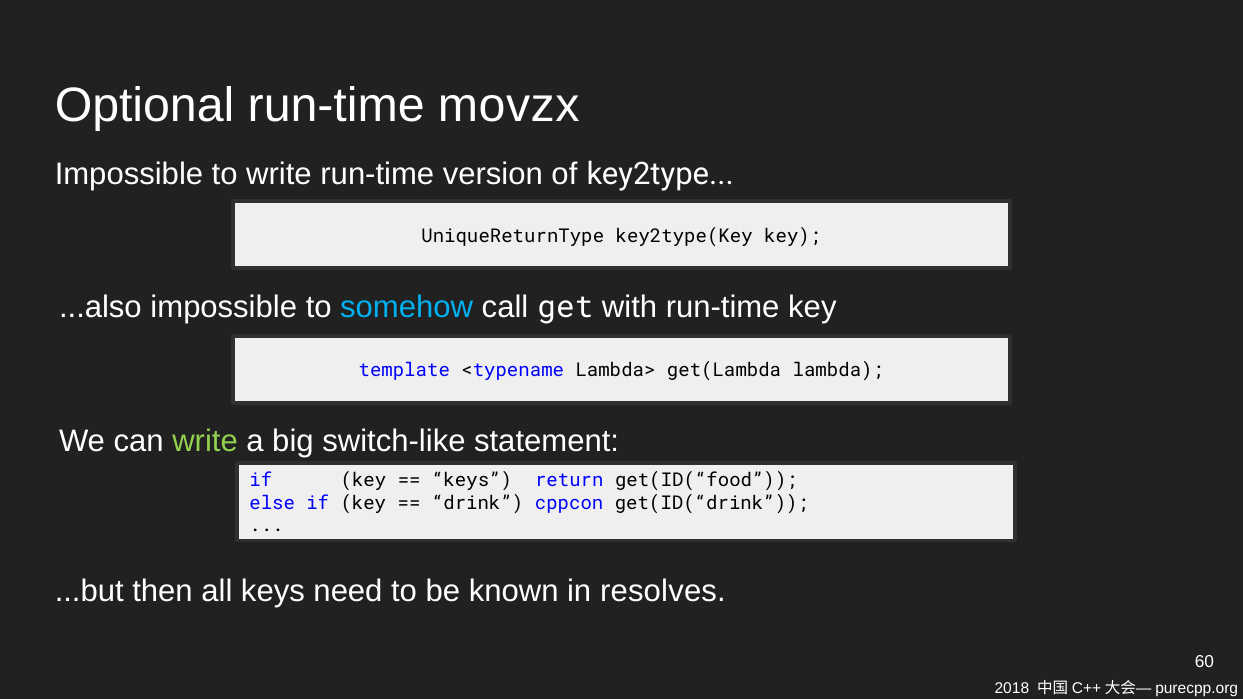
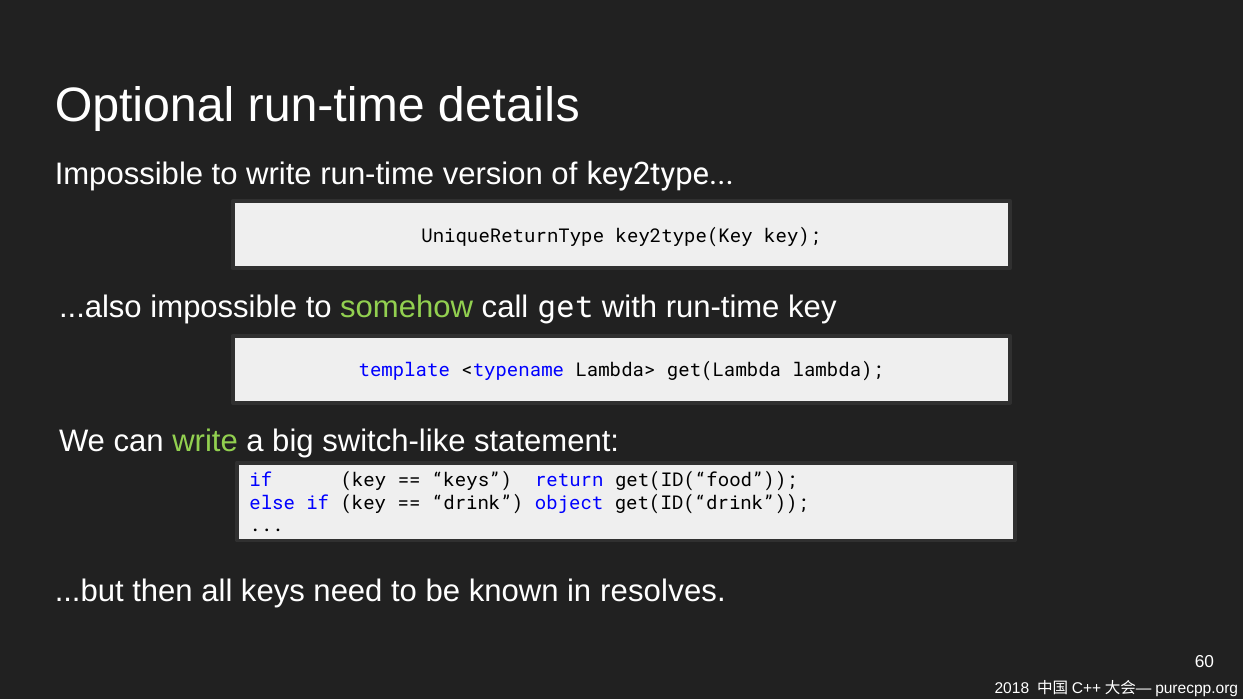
movzx: movzx -> details
somehow colour: light blue -> light green
cppcon: cppcon -> object
